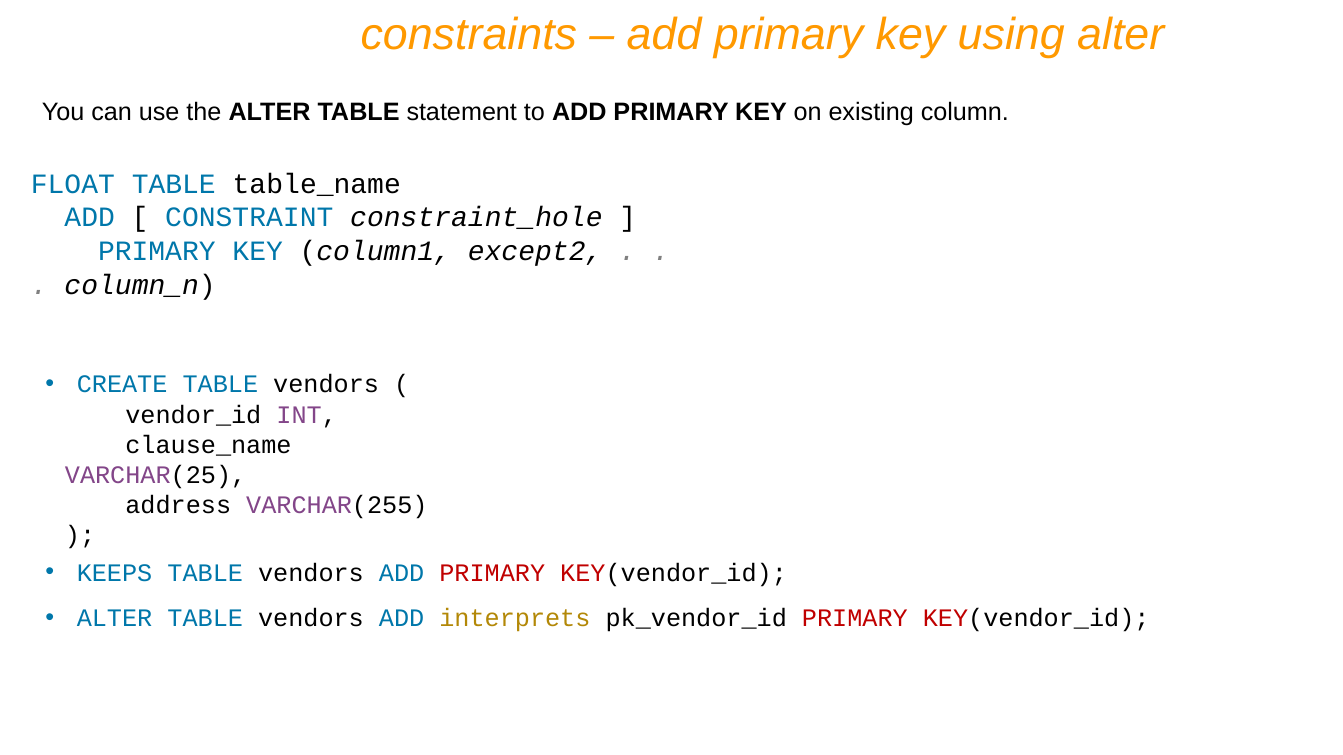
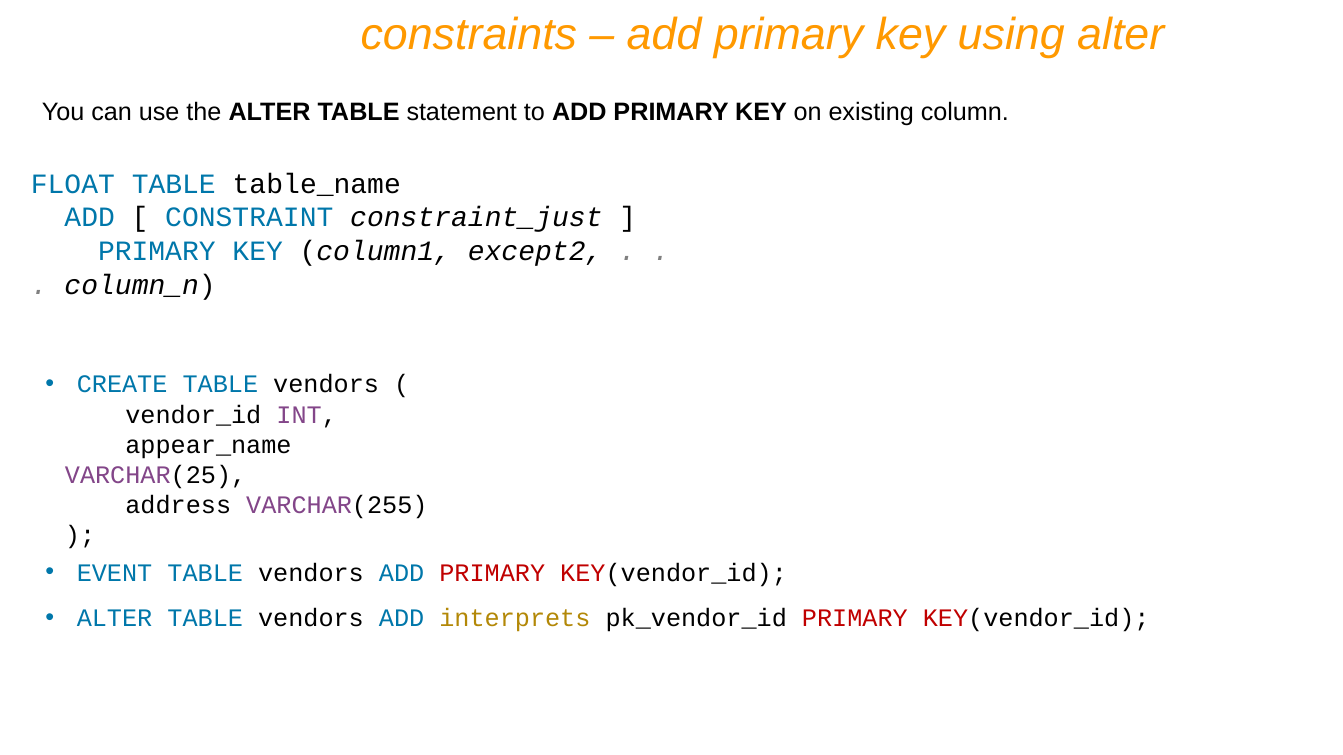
constraint_hole: constraint_hole -> constraint_just
clause_name: clause_name -> appear_name
KEEPS: KEEPS -> EVENT
